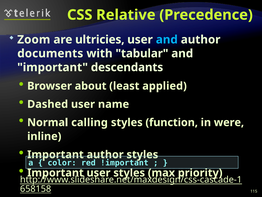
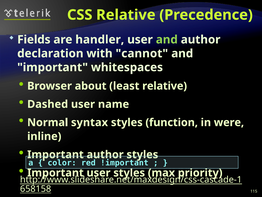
Zoom: Zoom -> Fields
ultricies: ultricies -> handler
and at (167, 40) colour: light blue -> light green
documents: documents -> declaration
tabular: tabular -> cannot
descendants: descendants -> whitespaces
least applied: applied -> relative
calling: calling -> syntax
